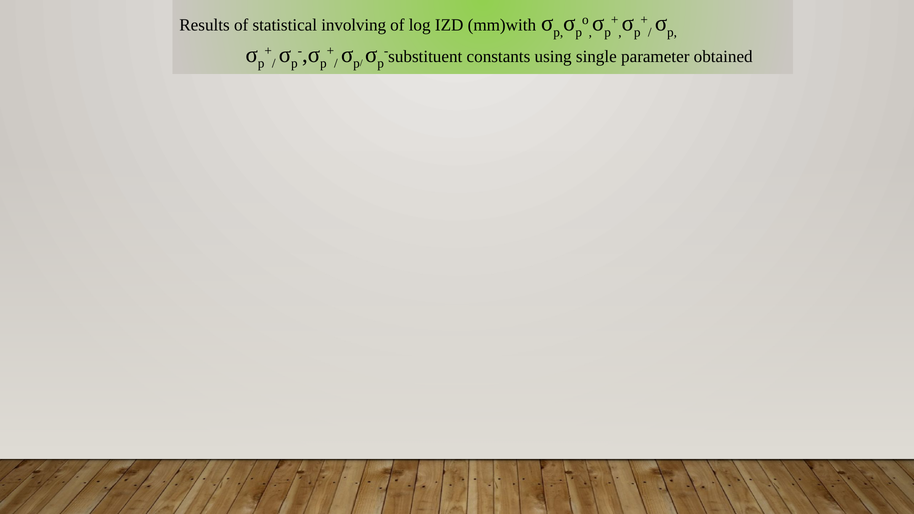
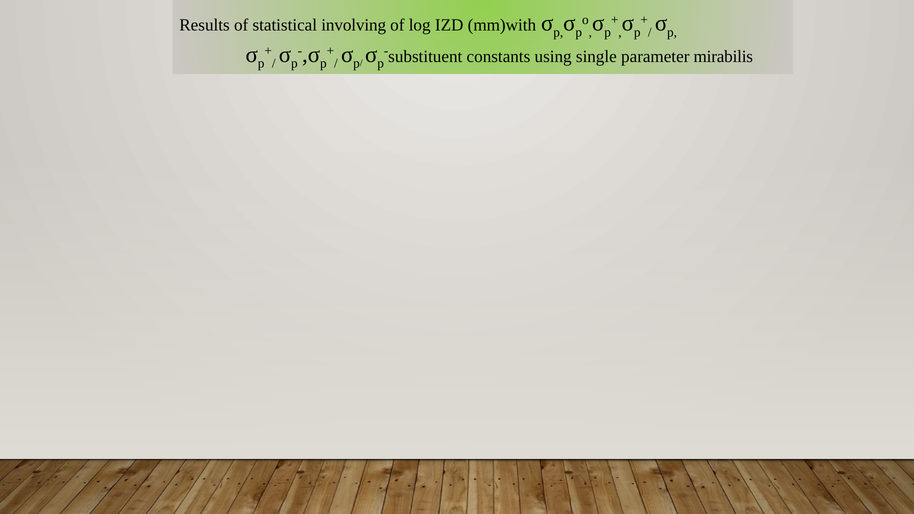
obtained: obtained -> mirabilis
